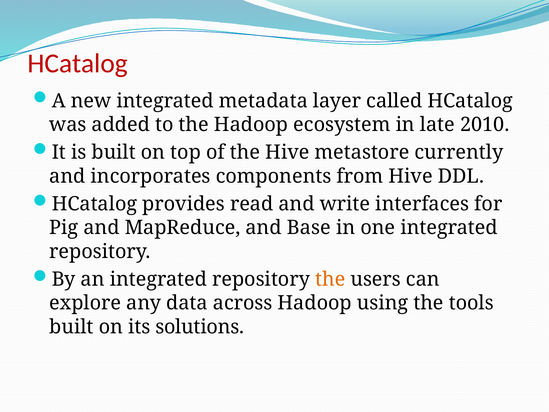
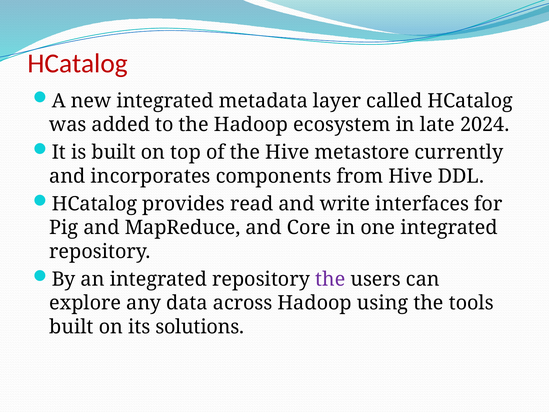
2010: 2010 -> 2024
Base: Base -> Core
the at (330, 279) colour: orange -> purple
